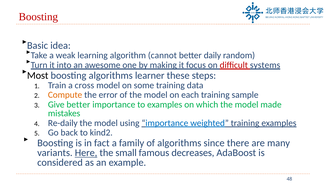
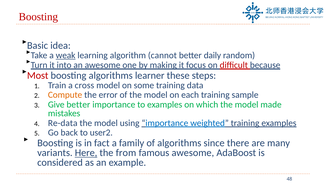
weak underline: none -> present
systems: systems -> because
Most colour: black -> red
Re-daily: Re-daily -> Re-data
kind2: kind2 -> user2
small: small -> from
famous decreases: decreases -> awesome
